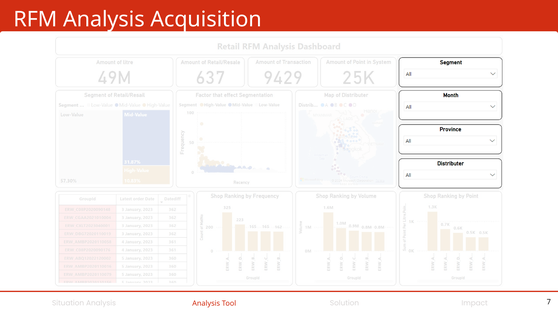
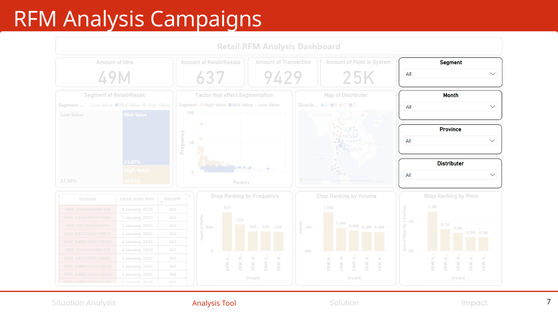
Acquisition: Acquisition -> Campaigns
